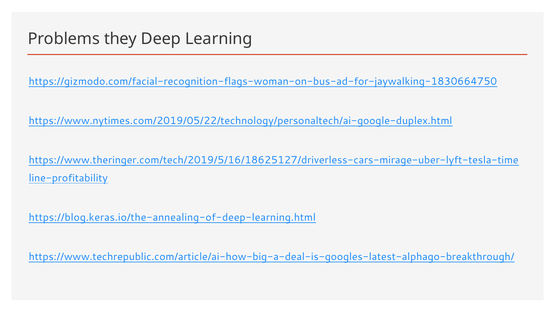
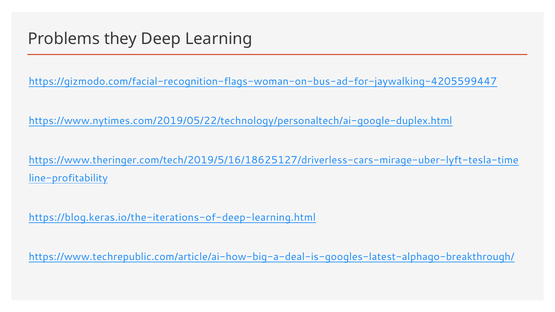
https://gizmodo.com/facial-recognition-flags-woman-on-bus-ad-for-jaywalking-1830664750: https://gizmodo.com/facial-recognition-flags-woman-on-bus-ad-for-jaywalking-1830664750 -> https://gizmodo.com/facial-recognition-flags-woman-on-bus-ad-for-jaywalking-4205599447
https://blog.keras.io/the-annealing-of-deep-learning.html: https://blog.keras.io/the-annealing-of-deep-learning.html -> https://blog.keras.io/the-iterations-of-deep-learning.html
